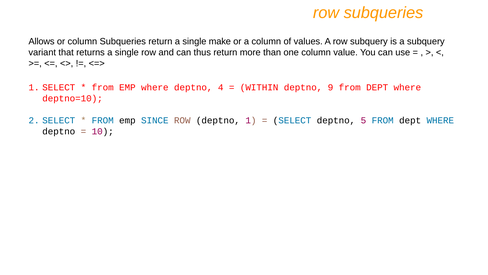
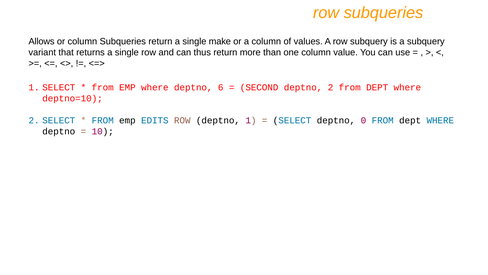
4: 4 -> 6
WITHIN: WITHIN -> SECOND
deptno 9: 9 -> 2
SINCE: SINCE -> EDITS
5: 5 -> 0
